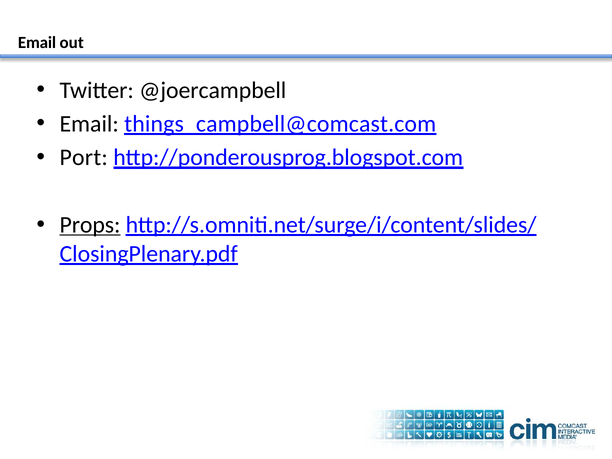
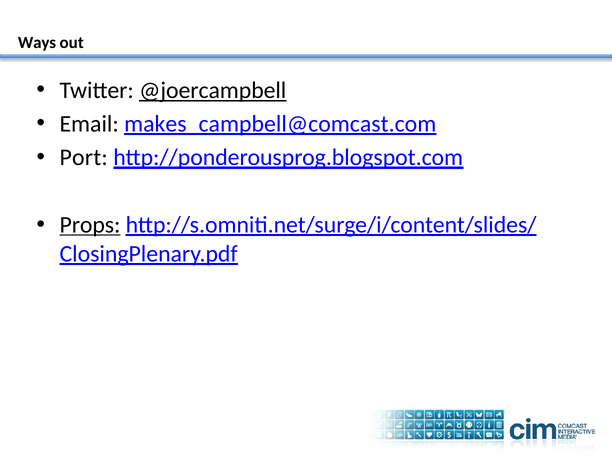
Email at (37, 43): Email -> Ways
@joercampbell underline: none -> present
things_campbell@comcast.com: things_campbell@comcast.com -> makes_campbell@comcast.com
